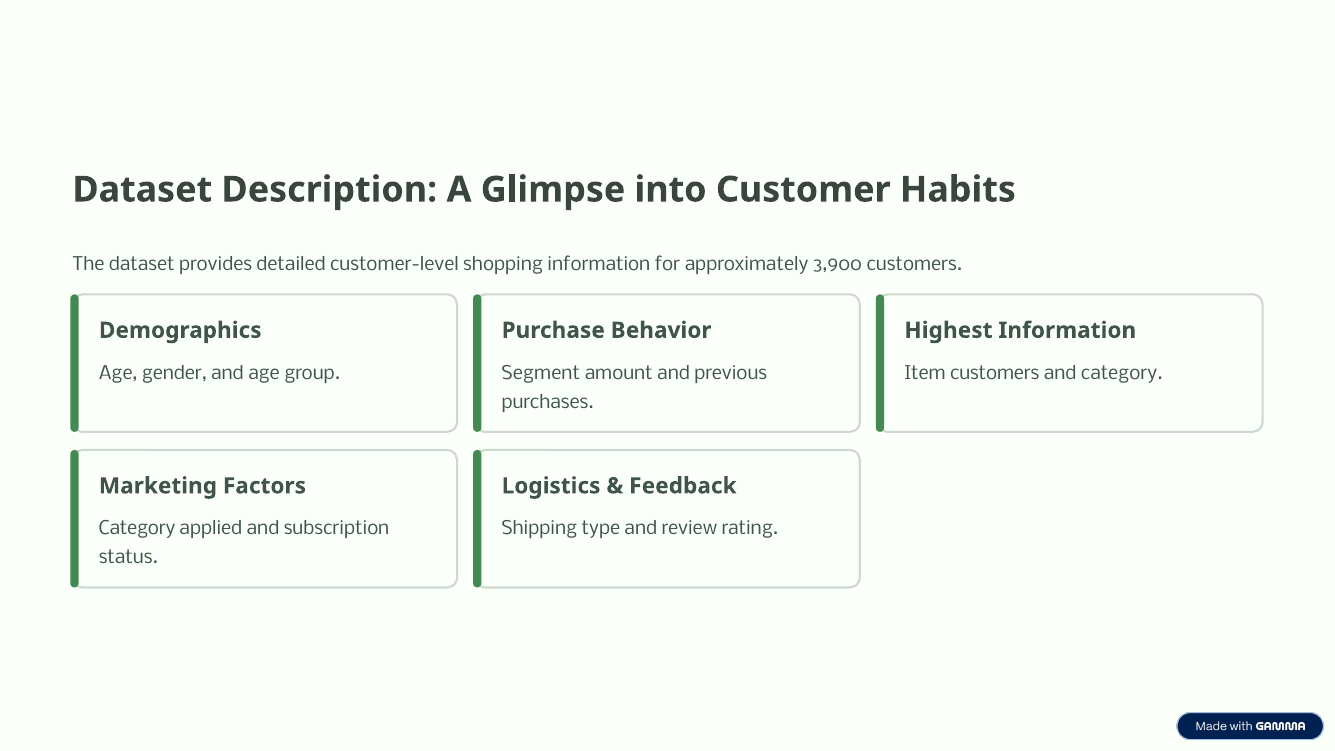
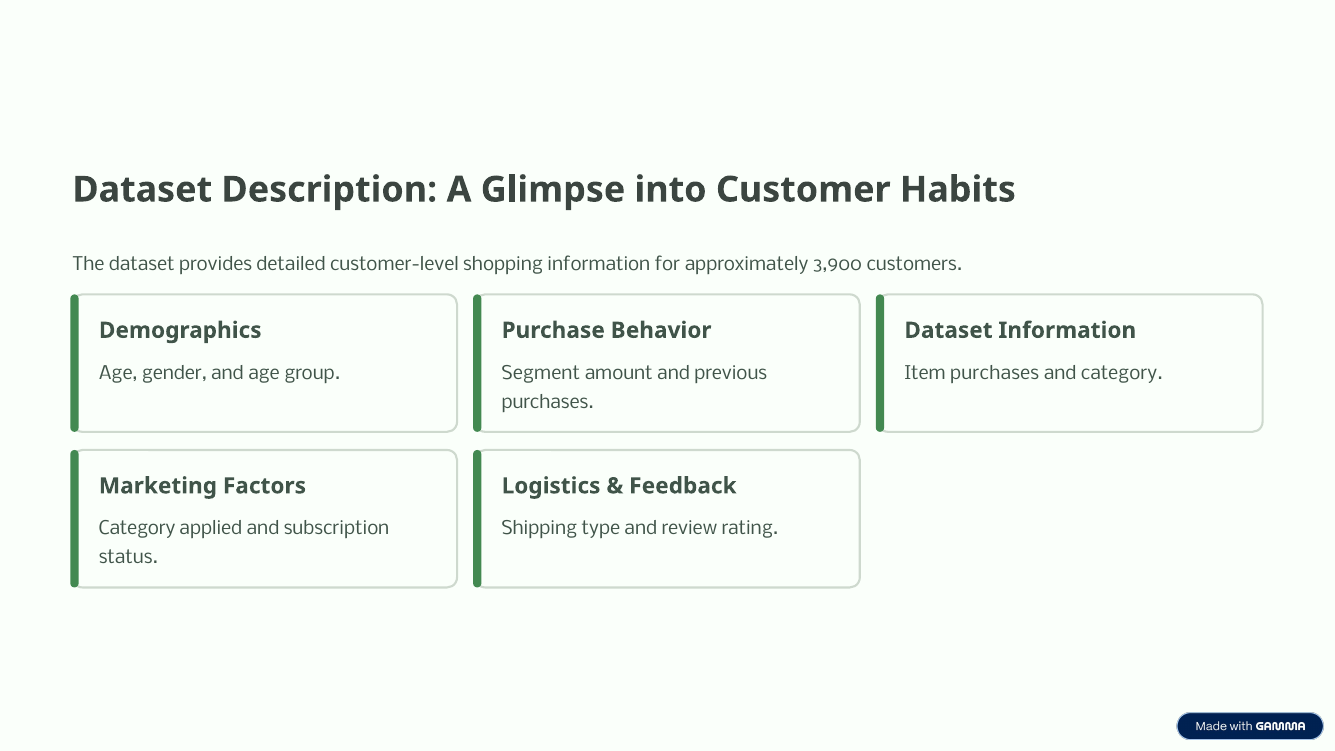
Highest at (948, 330): Highest -> Dataset
Item customers: customers -> purchases
